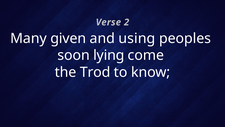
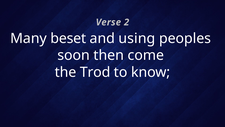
given: given -> beset
lying: lying -> then
